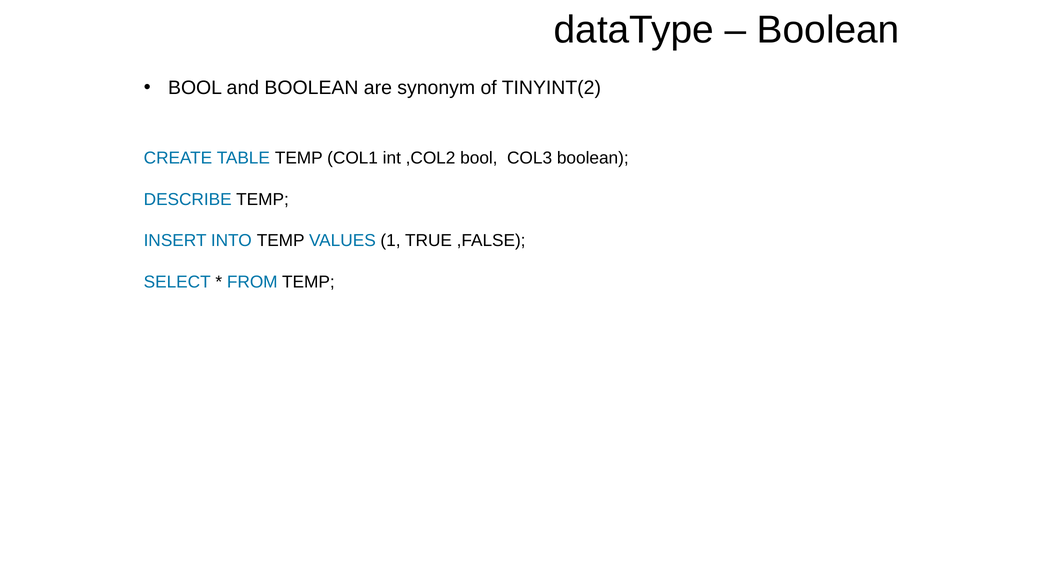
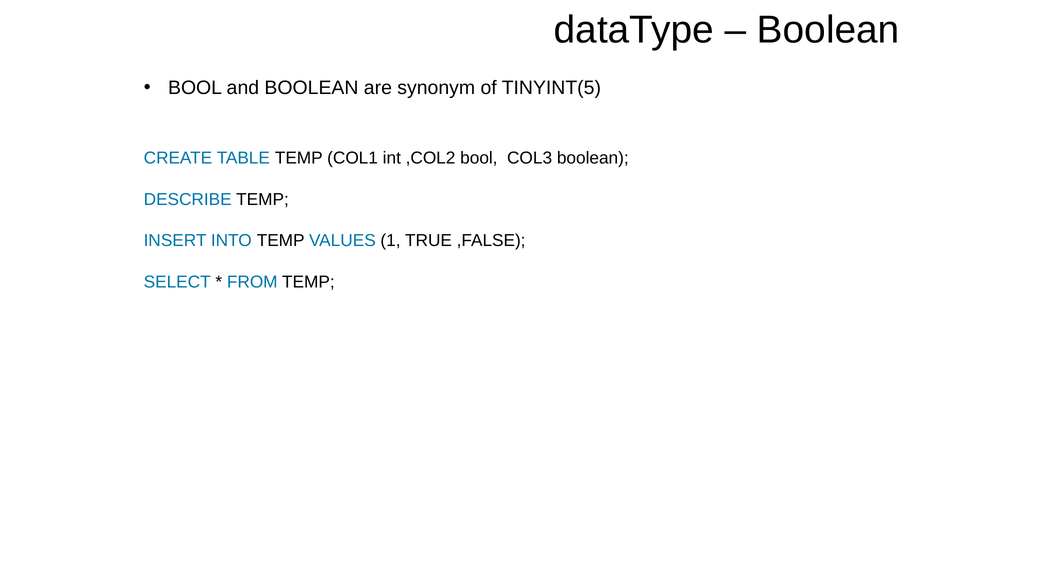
TINYINT(2: TINYINT(2 -> TINYINT(5
